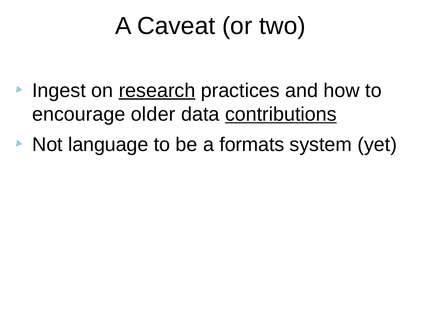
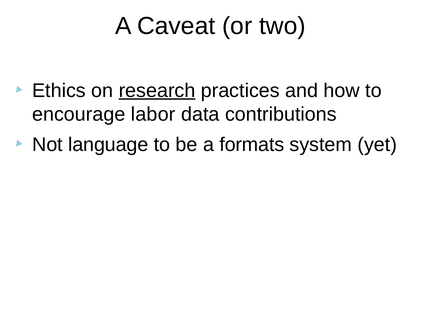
Ingest: Ingest -> Ethics
older: older -> labor
contributions underline: present -> none
